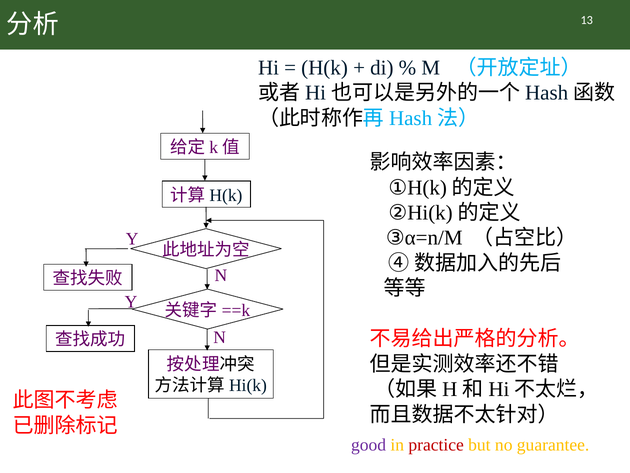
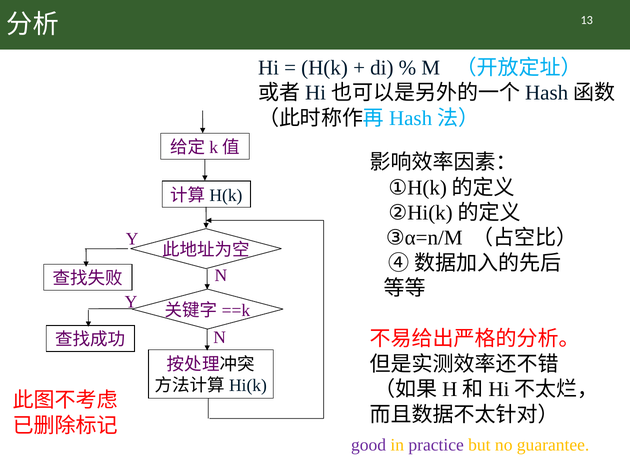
practice colour: red -> purple
